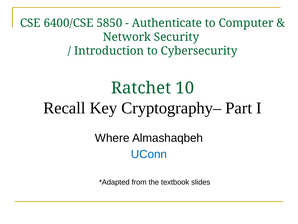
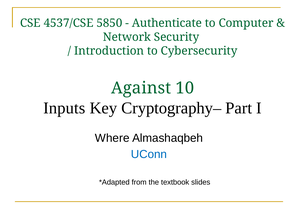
6400/CSE: 6400/CSE -> 4537/CSE
Ratchet: Ratchet -> Against
Recall: Recall -> Inputs
